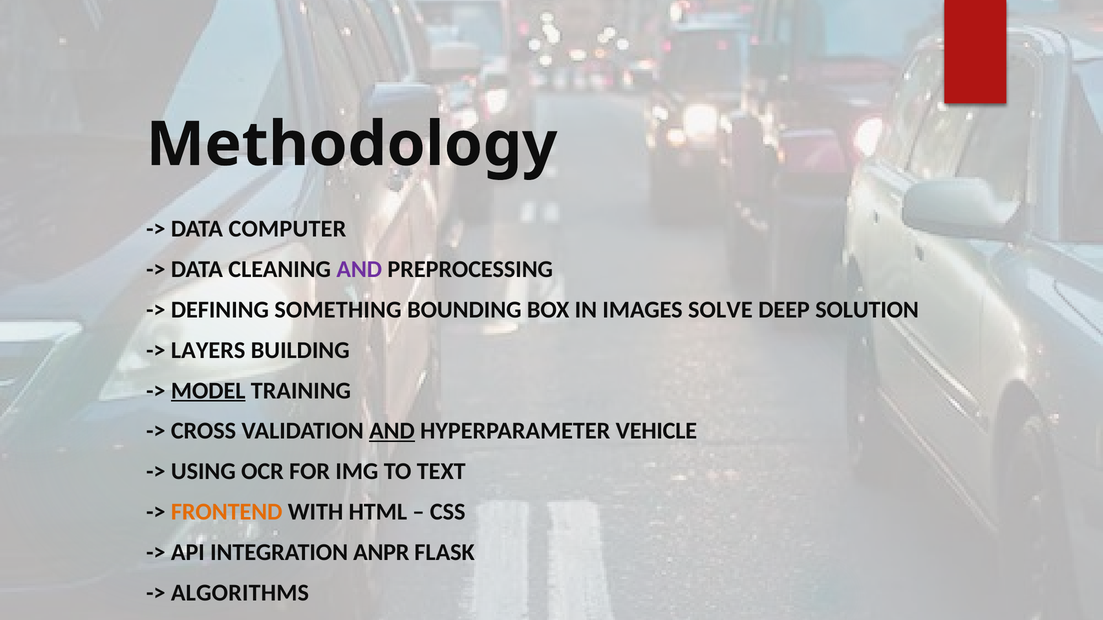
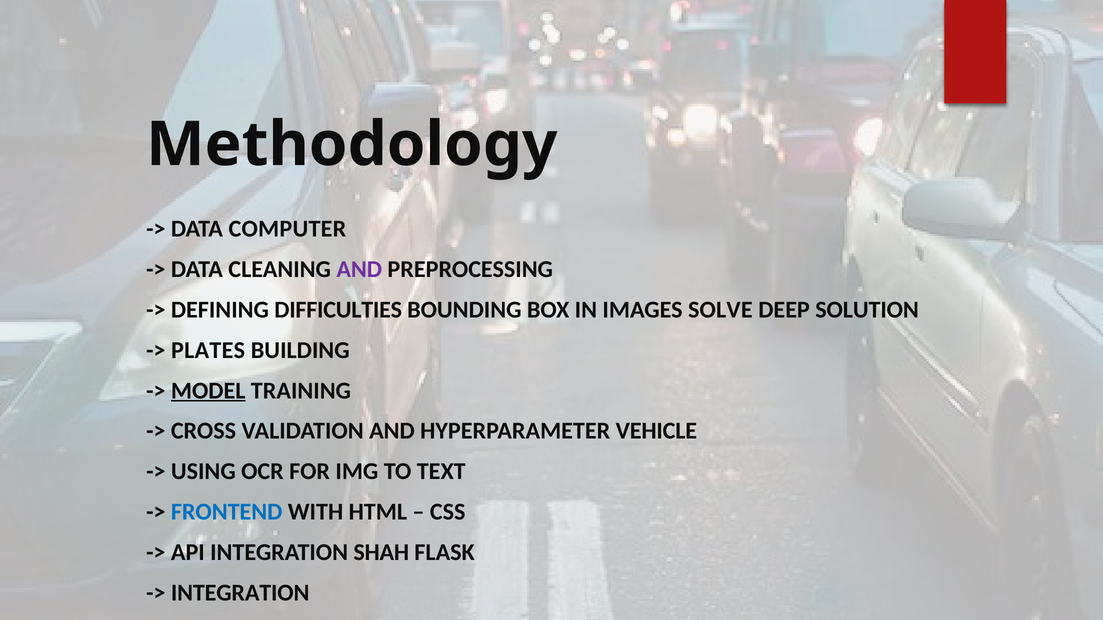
SOMETHING: SOMETHING -> DIFFICULTIES
LAYERS: LAYERS -> PLATES
AND at (392, 431) underline: present -> none
FRONTEND colour: orange -> blue
ANPR: ANPR -> SHAH
ALGORITHMS at (240, 593): ALGORITHMS -> INTEGRATION
